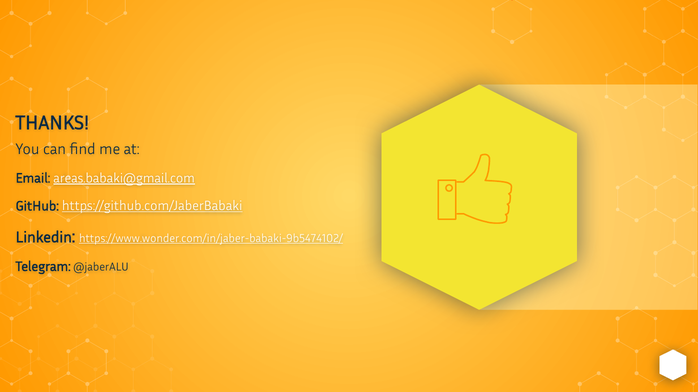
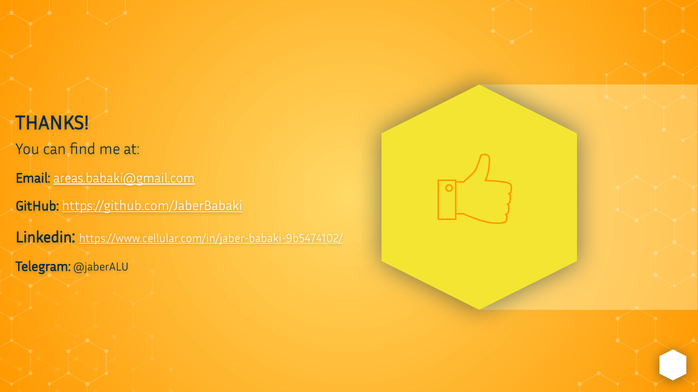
https://www.wonder.com/in/jaber-babaki-9b5474102/: https://www.wonder.com/in/jaber-babaki-9b5474102/ -> https://www.cellular.com/in/jaber-babaki-9b5474102/
